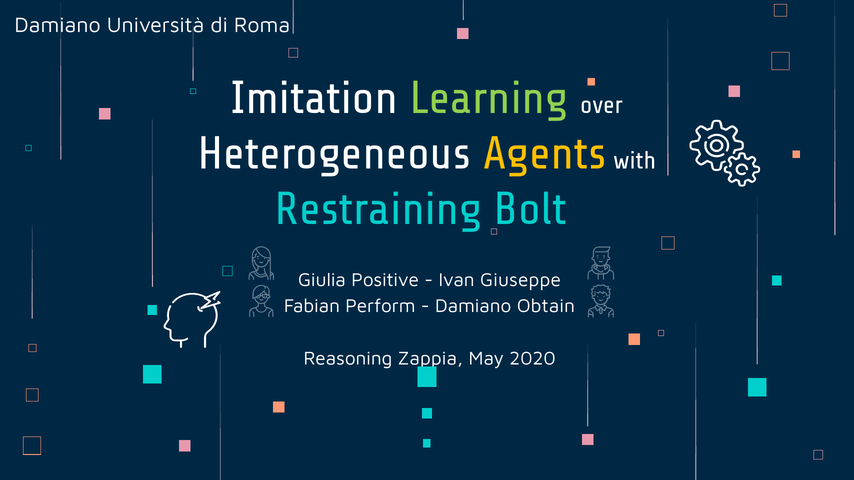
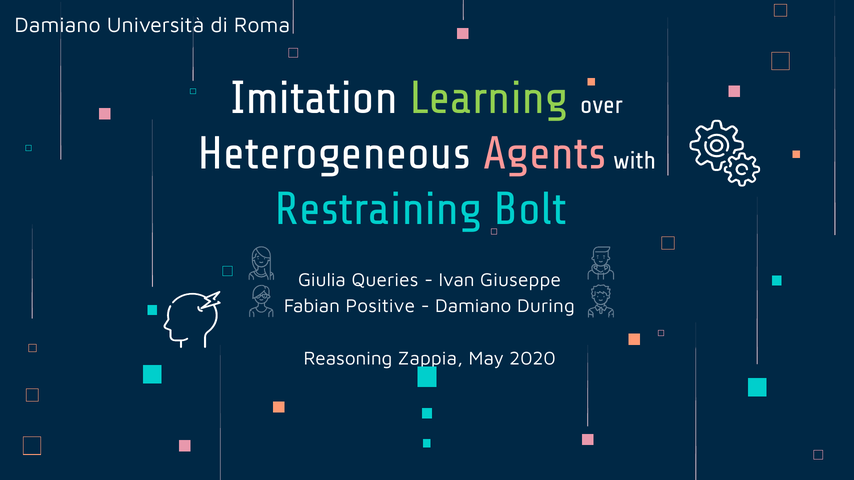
Agents colour: yellow -> pink
Positive: Positive -> Queries
Perform: Perform -> Positive
Obtain: Obtain -> During
